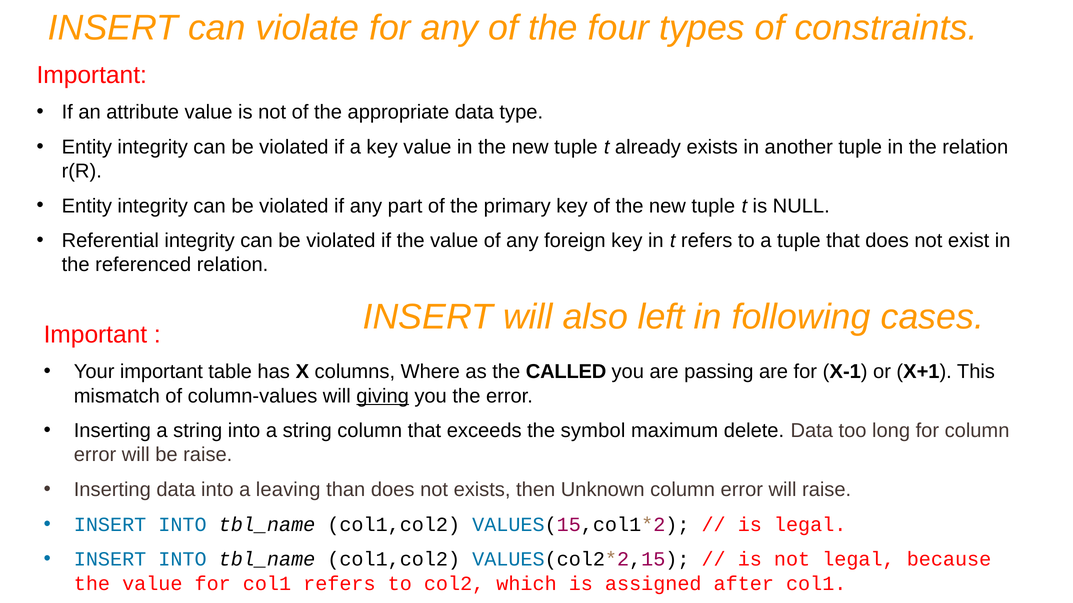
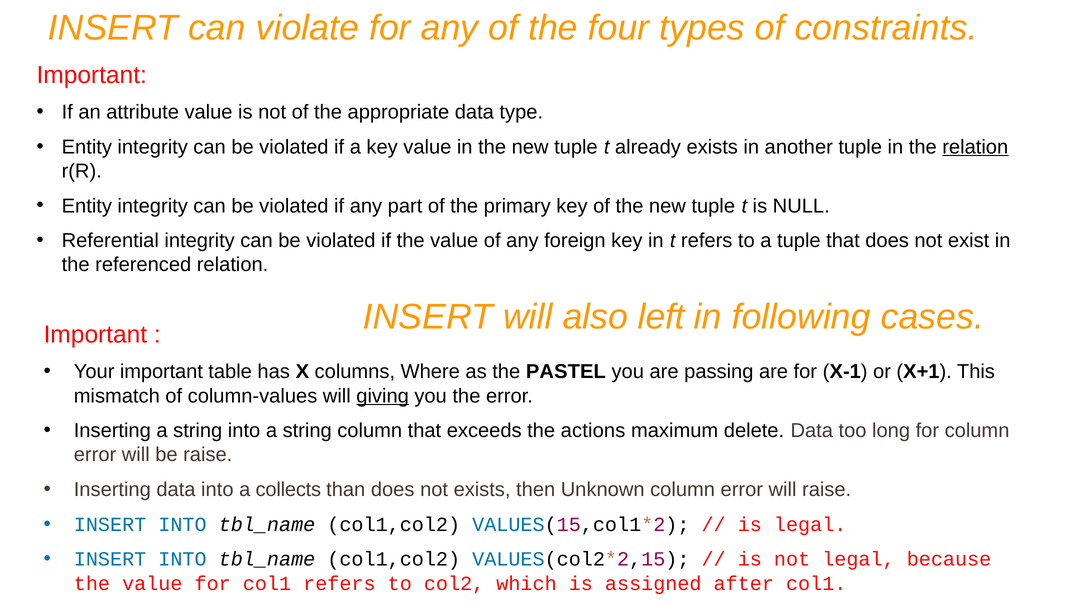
relation at (975, 147) underline: none -> present
CALLED: CALLED -> PASTEL
symbol: symbol -> actions
leaving: leaving -> collects
